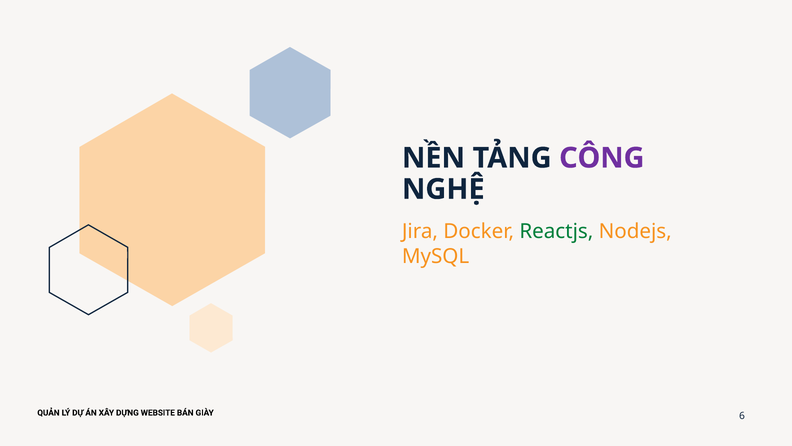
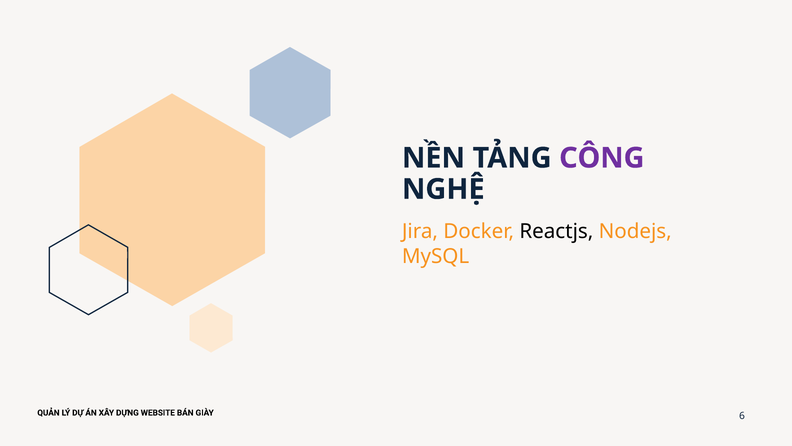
Reactjs colour: green -> black
